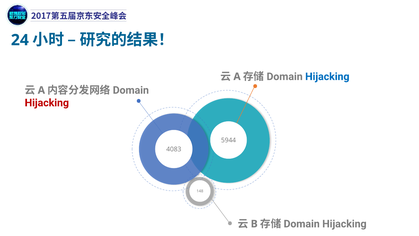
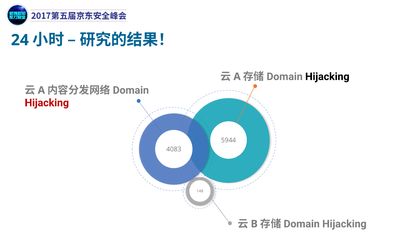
Hijacking at (327, 77) colour: blue -> black
